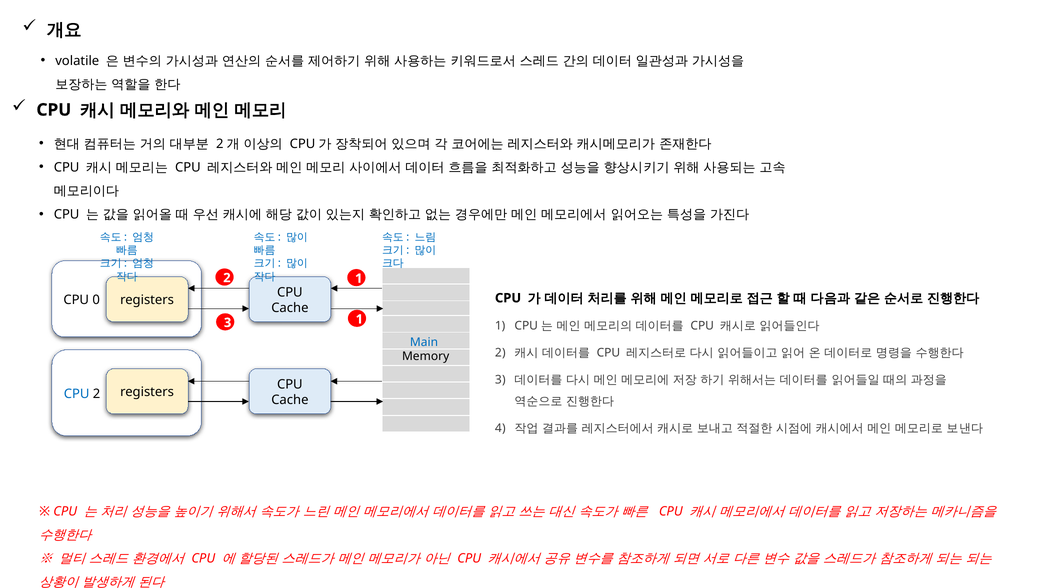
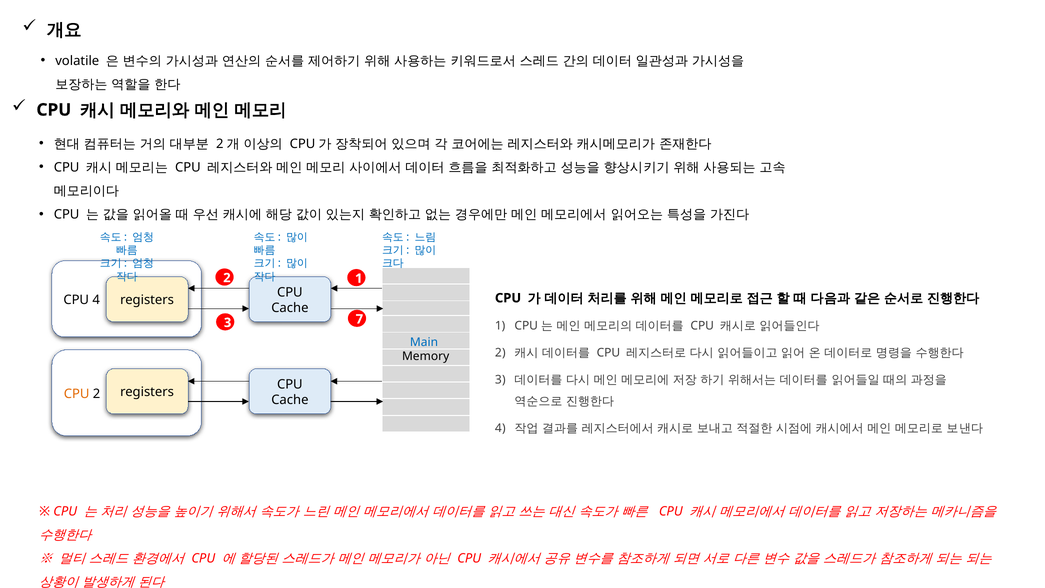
CPU 0: 0 -> 4
3 1: 1 -> 7
CPU at (77, 394) colour: blue -> orange
